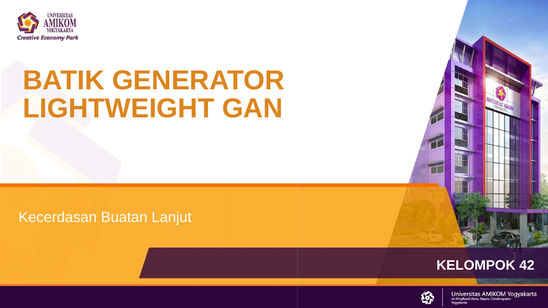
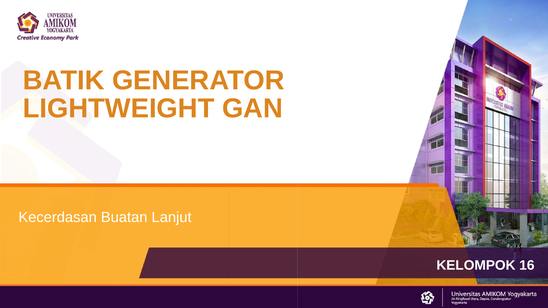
42: 42 -> 16
